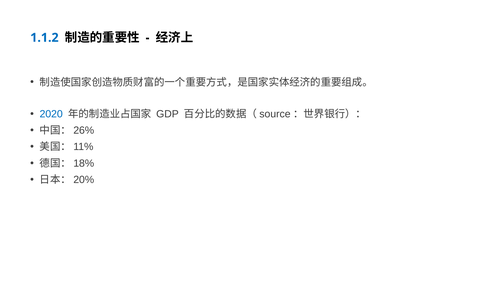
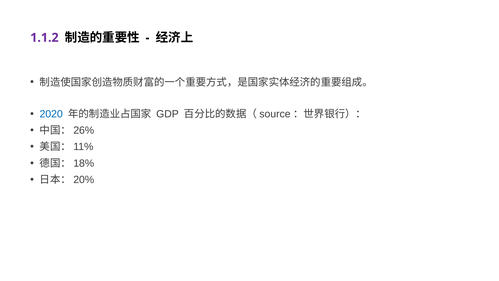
1.1.2 colour: blue -> purple
